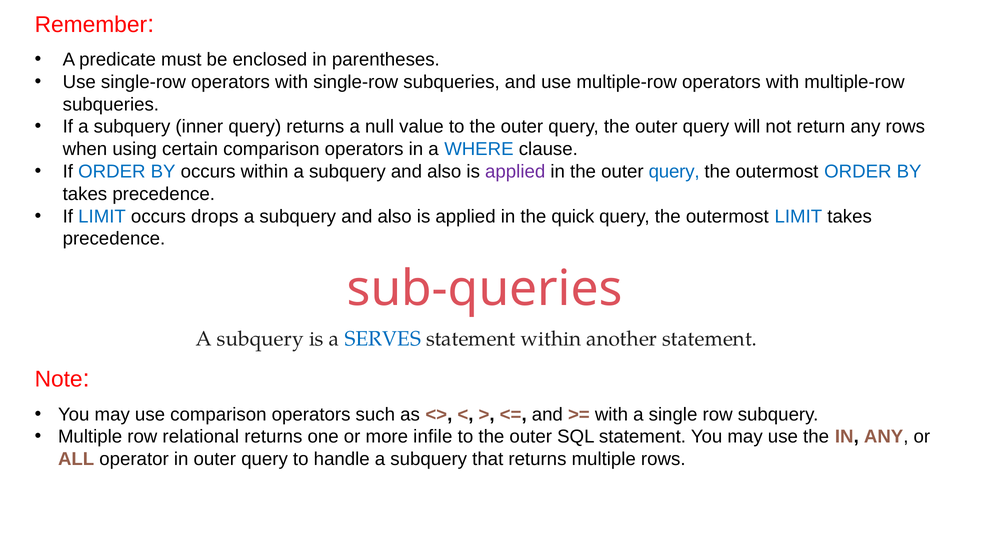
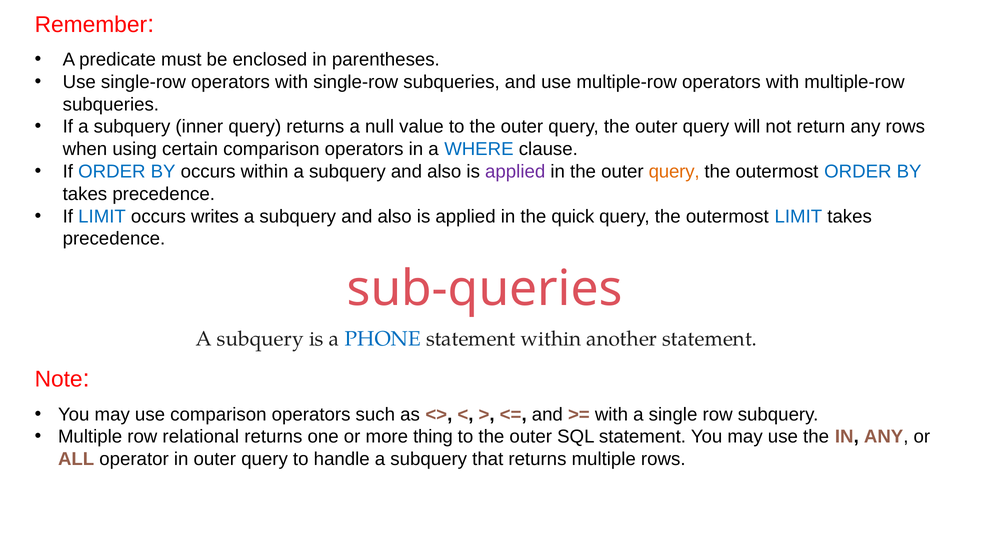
query at (674, 172) colour: blue -> orange
drops: drops -> writes
SERVES: SERVES -> PHONE
infile: infile -> thing
